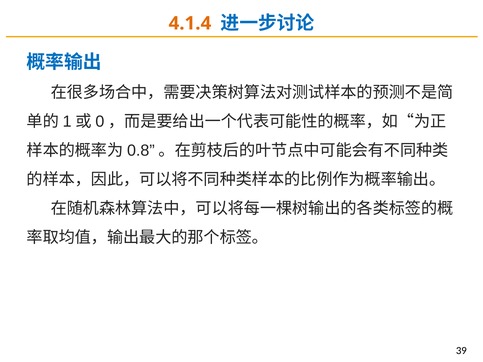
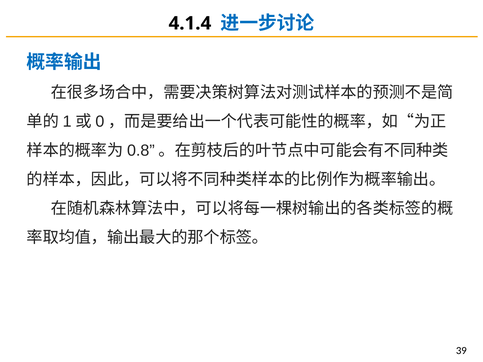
4.1.4 colour: orange -> black
